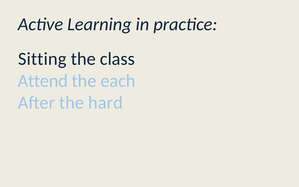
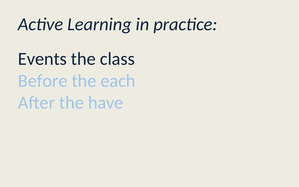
Sitting: Sitting -> Events
Attend: Attend -> Before
hard: hard -> have
